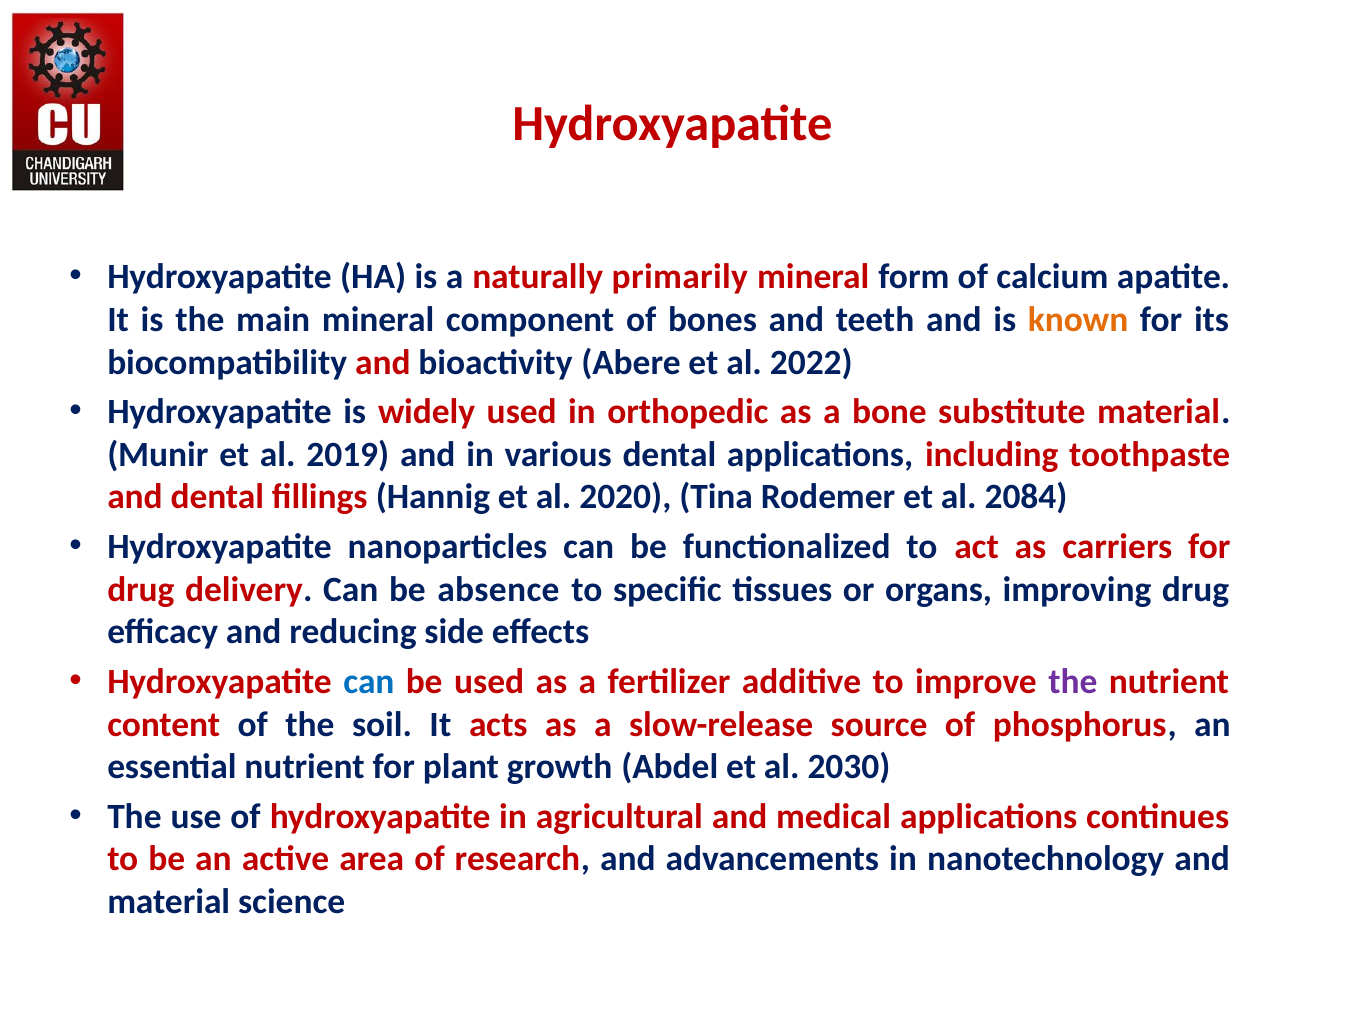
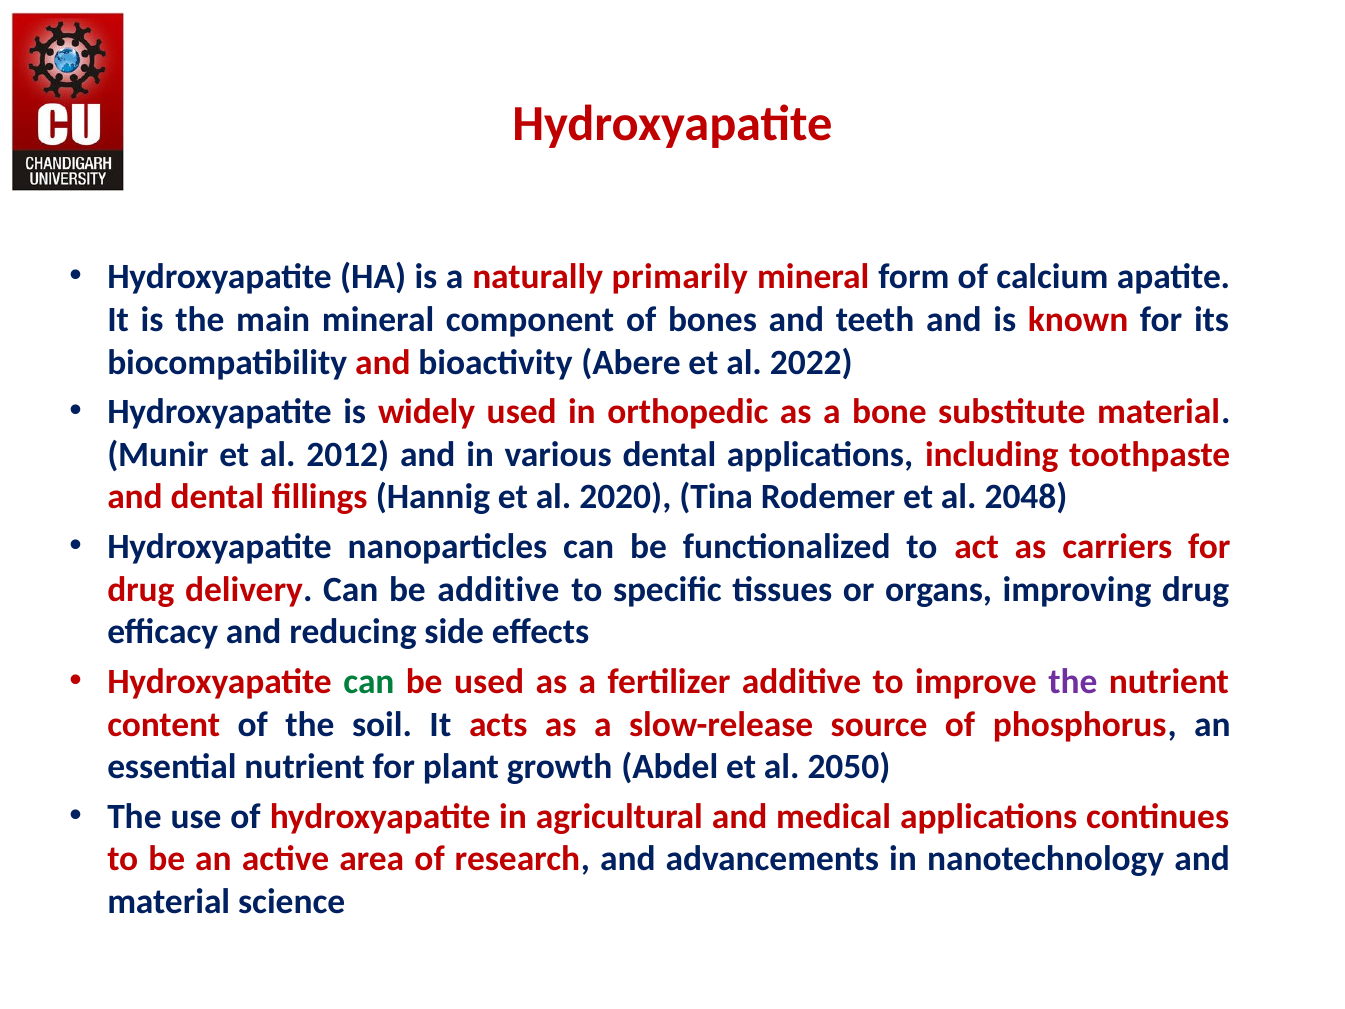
known colour: orange -> red
2019: 2019 -> 2012
2084: 2084 -> 2048
be absence: absence -> additive
can at (369, 682) colour: blue -> green
2030: 2030 -> 2050
